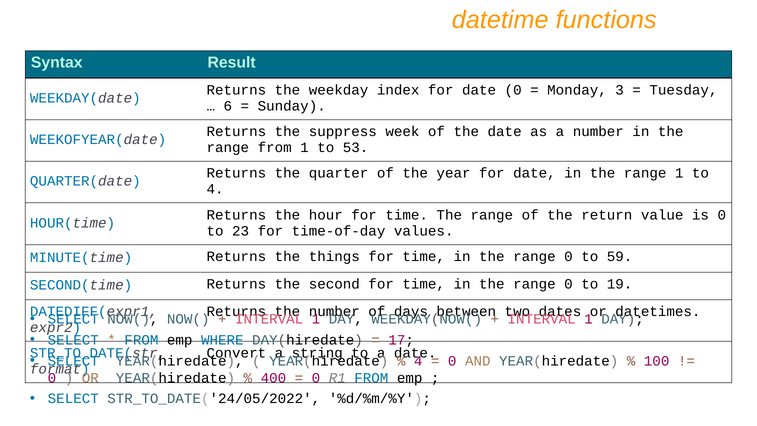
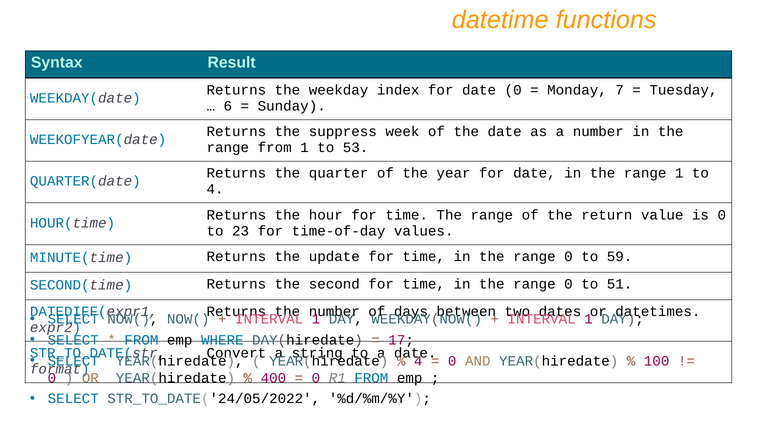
3: 3 -> 7
things: things -> update
19: 19 -> 51
